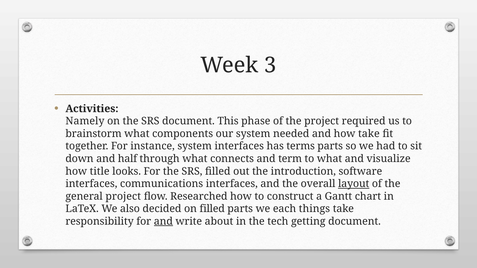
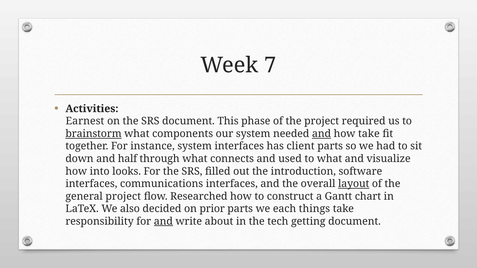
3: 3 -> 7
Namely: Namely -> Earnest
brainstorm underline: none -> present
and at (322, 134) underline: none -> present
terms: terms -> client
term: term -> used
title: title -> into
on filled: filled -> prior
